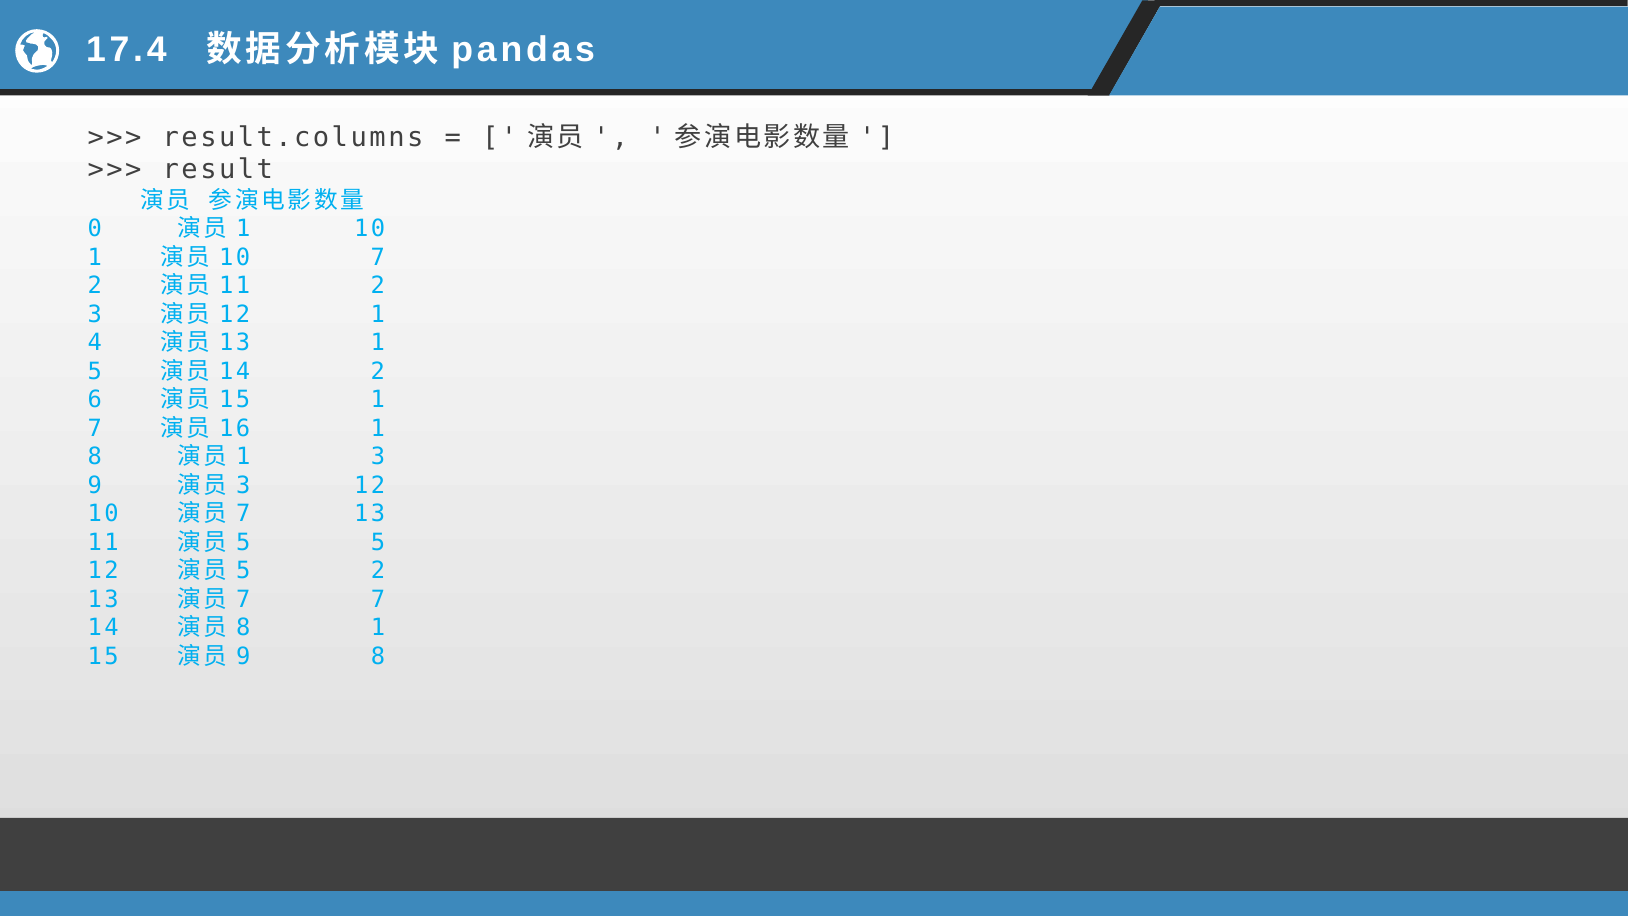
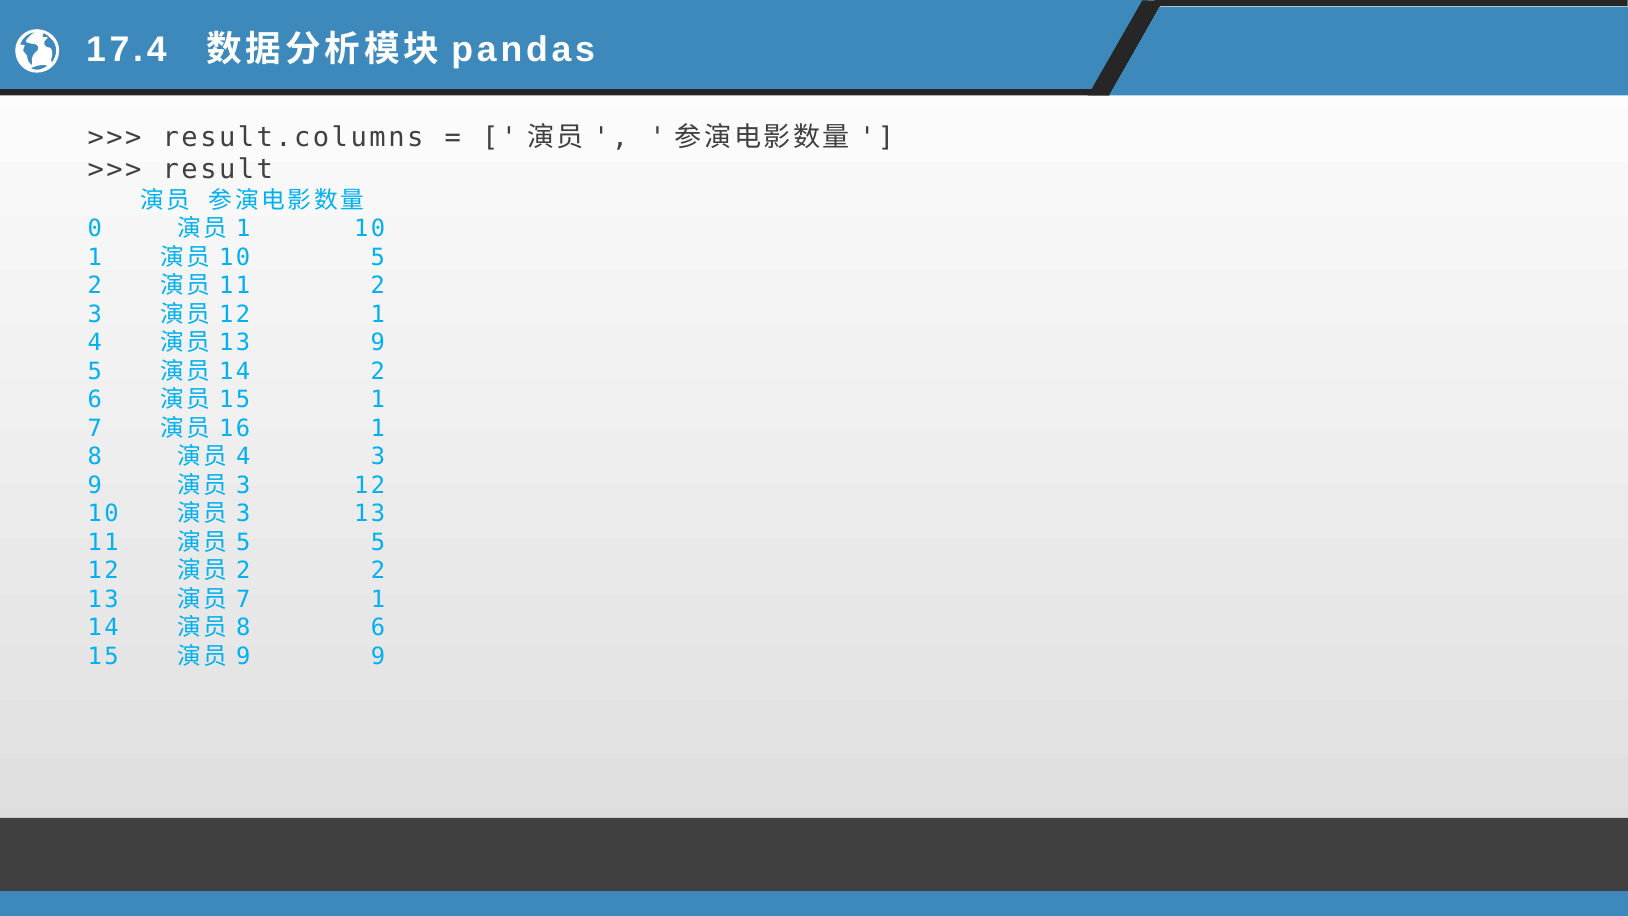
10 7: 7 -> 5
13 1: 1 -> 9
1 at (243, 457): 1 -> 4
7 at (243, 514): 7 -> 3
5 at (243, 571): 5 -> 2
7 7: 7 -> 1
8 1: 1 -> 6
9 8: 8 -> 9
